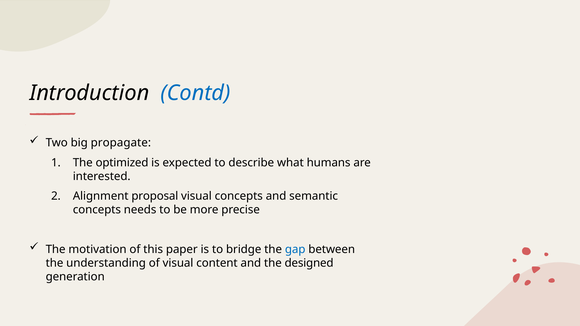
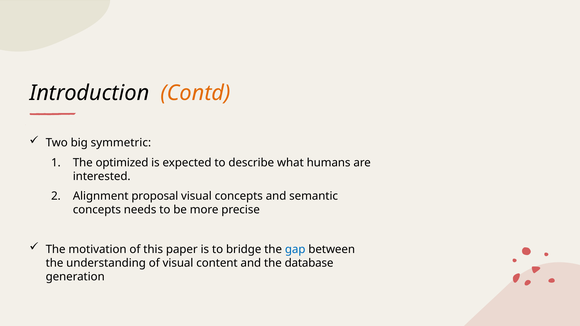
Contd colour: blue -> orange
propagate: propagate -> symmetric
designed: designed -> database
